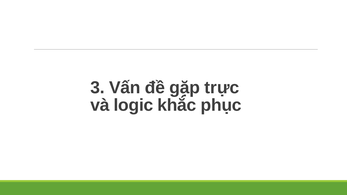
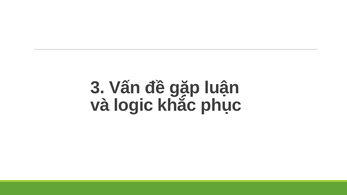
trực: trực -> luận
